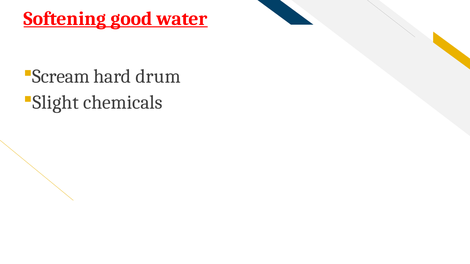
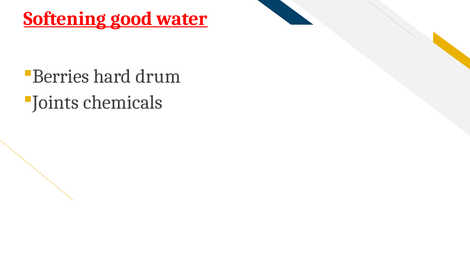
Scream: Scream -> Berries
Slight: Slight -> Joints
